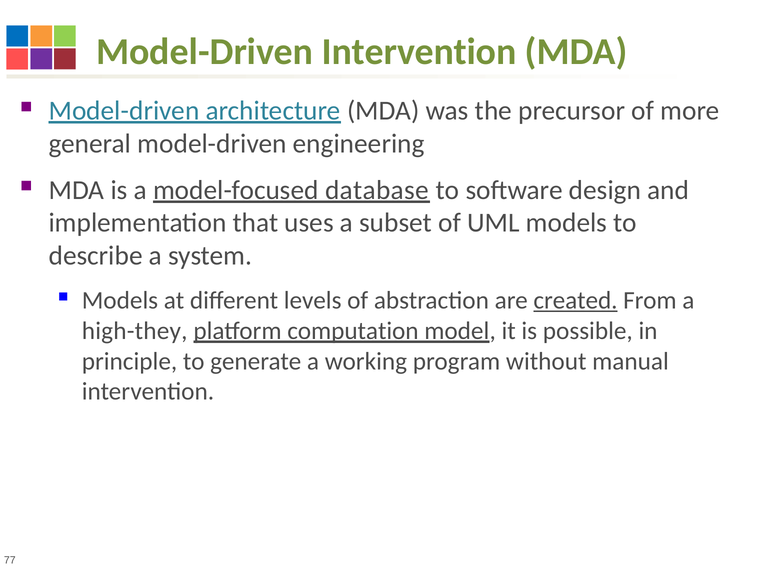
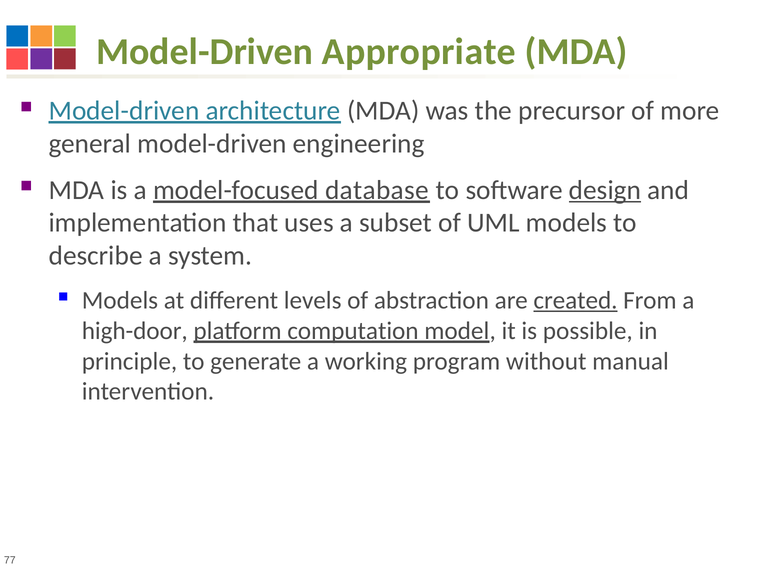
Model-Driven Intervention: Intervention -> Appropriate
design underline: none -> present
high-they: high-they -> high-door
